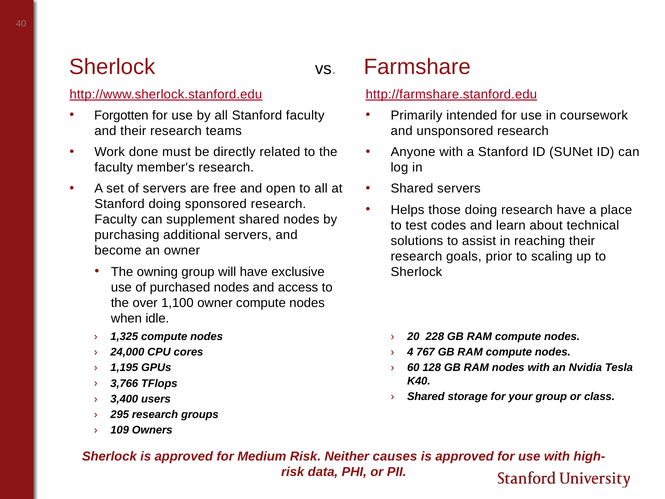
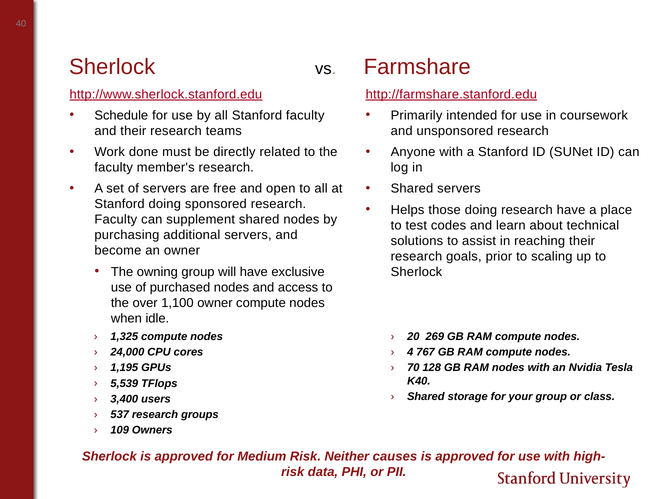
Forgotten: Forgotten -> Schedule
228: 228 -> 269
60: 60 -> 70
3,766: 3,766 -> 5,539
295: 295 -> 537
